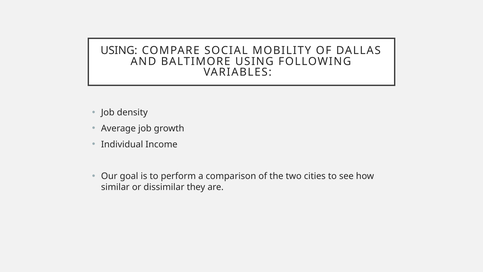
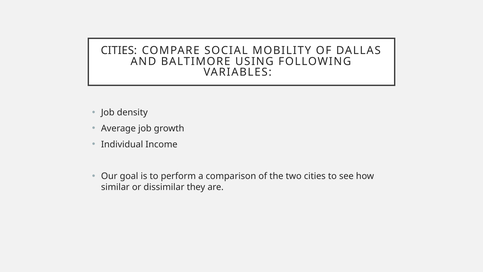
USING at (119, 51): USING -> CITIES
